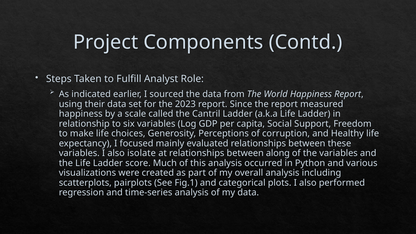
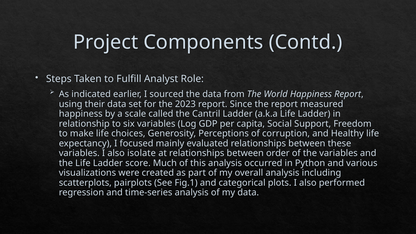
along: along -> order
